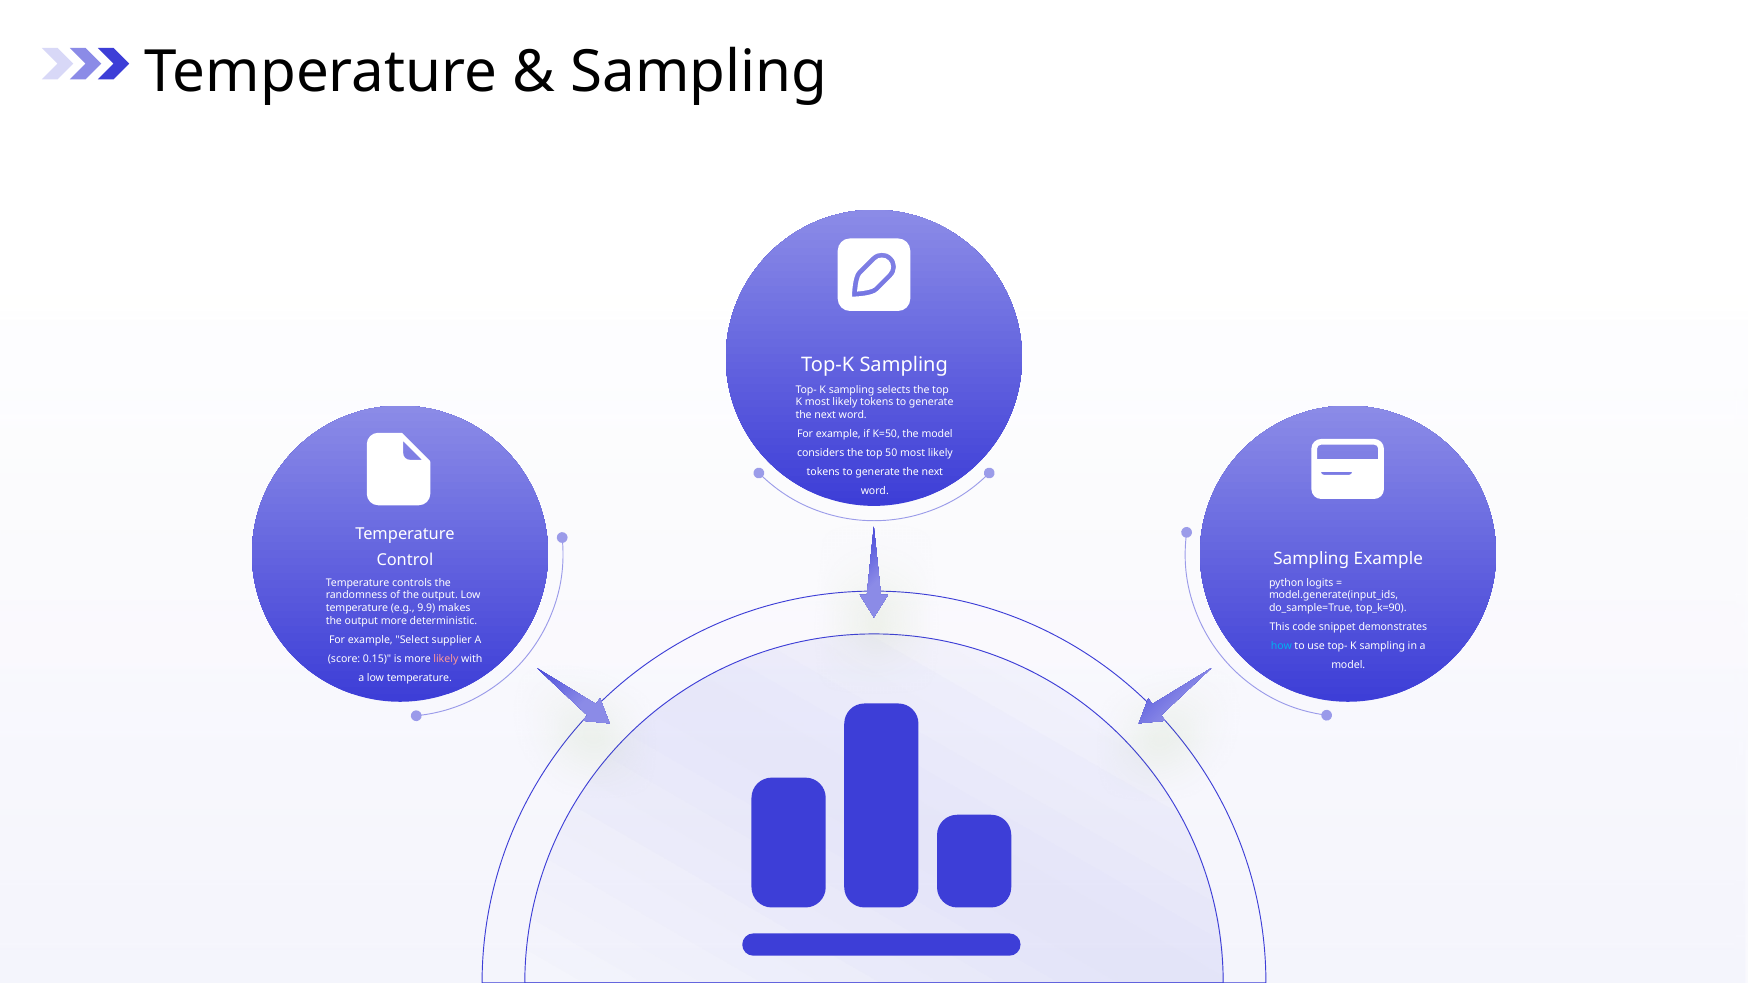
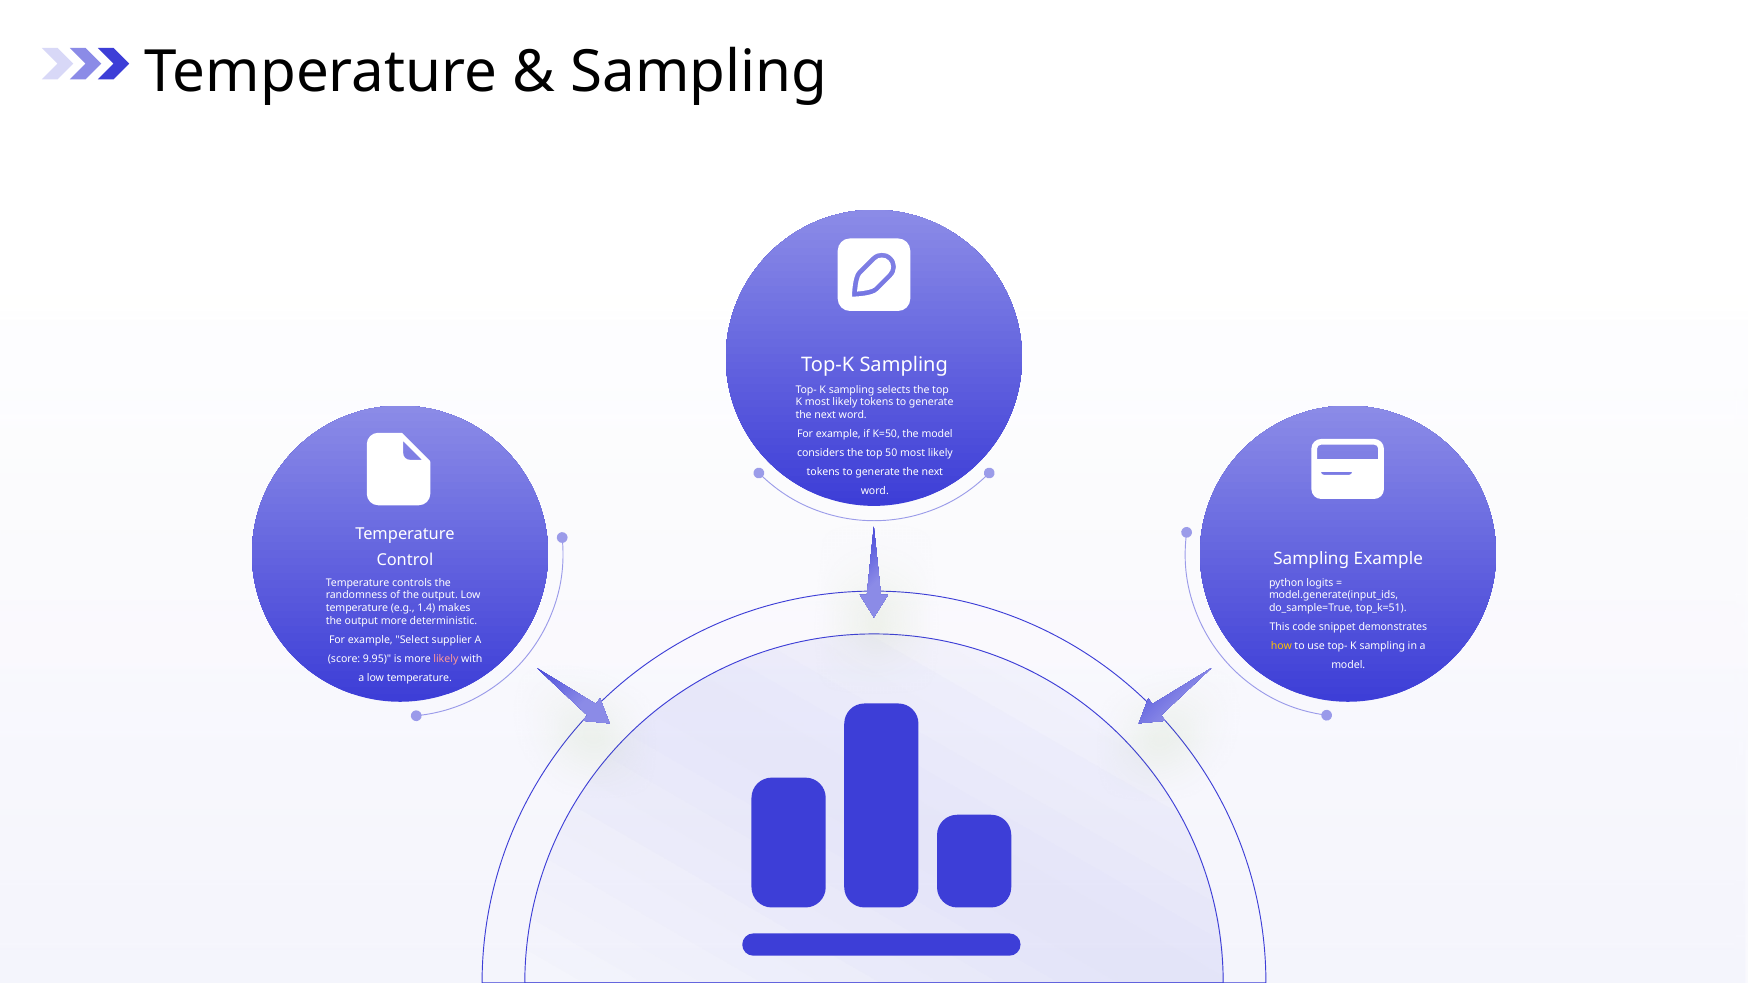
9.9: 9.9 -> 1.4
top_k=90: top_k=90 -> top_k=51
how colour: light blue -> yellow
0.15: 0.15 -> 9.95
